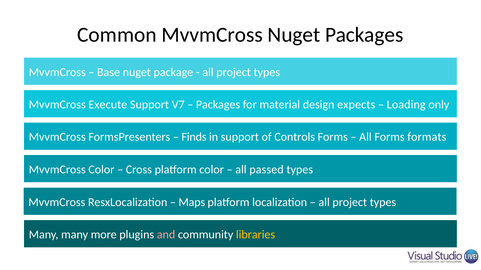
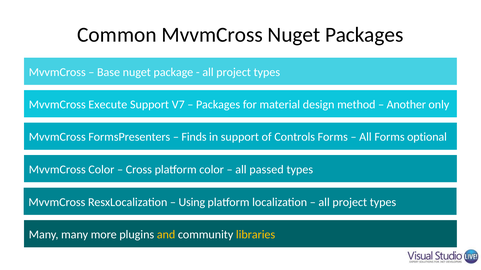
expects: expects -> method
Loading: Loading -> Another
formats: formats -> optional
Maps: Maps -> Using
and colour: pink -> yellow
